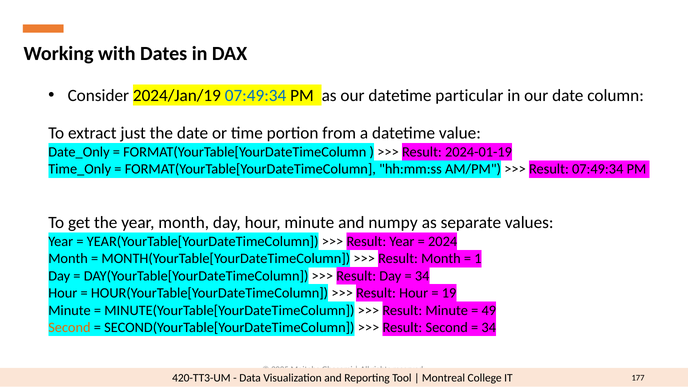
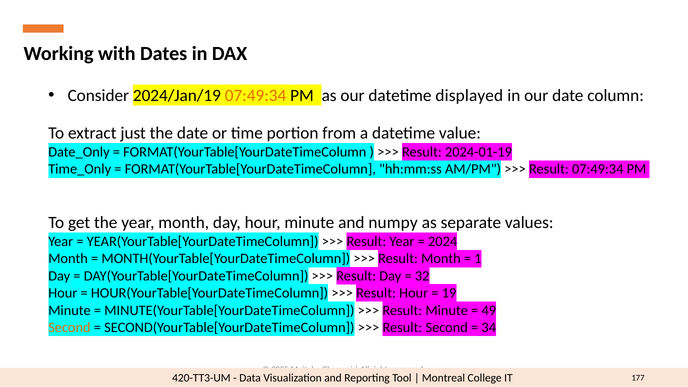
07:49:34 at (256, 95) colour: blue -> orange
particular: particular -> displayed
34 at (422, 276): 34 -> 32
